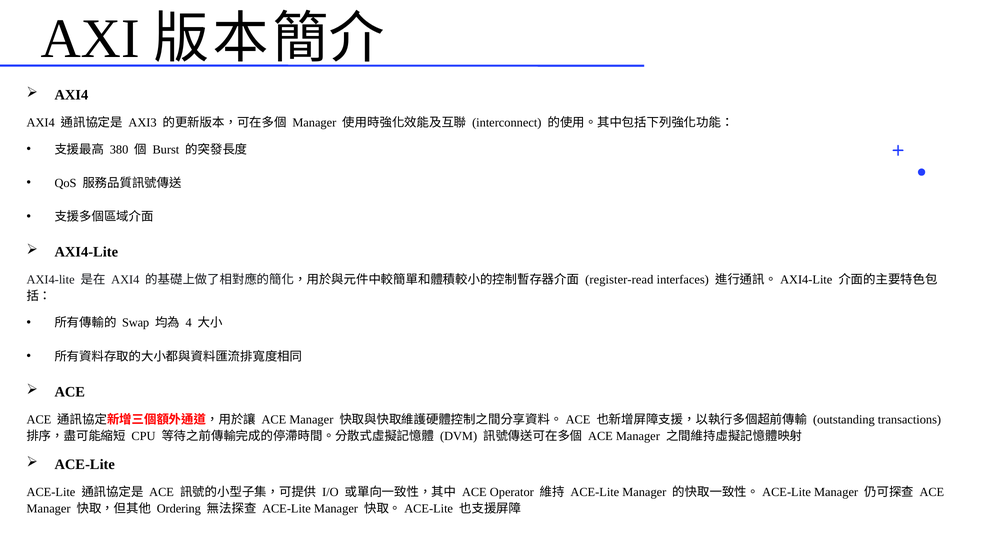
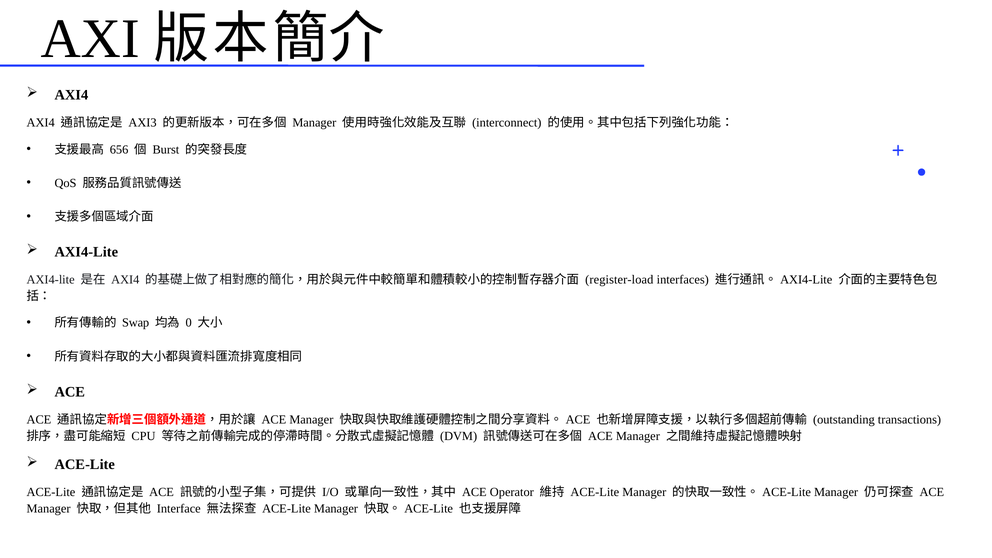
380: 380 -> 656
register-read: register-read -> register-load
4: 4 -> 0
Ordering: Ordering -> Interface
